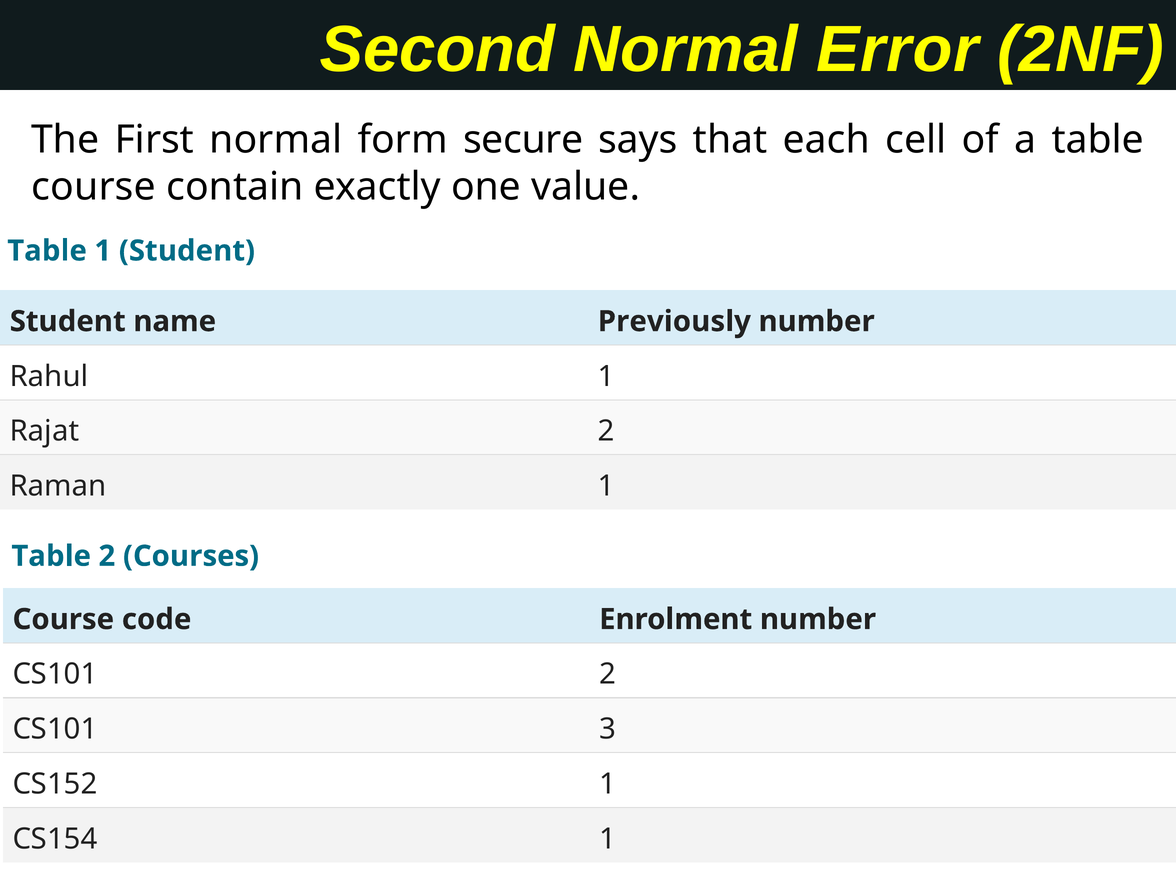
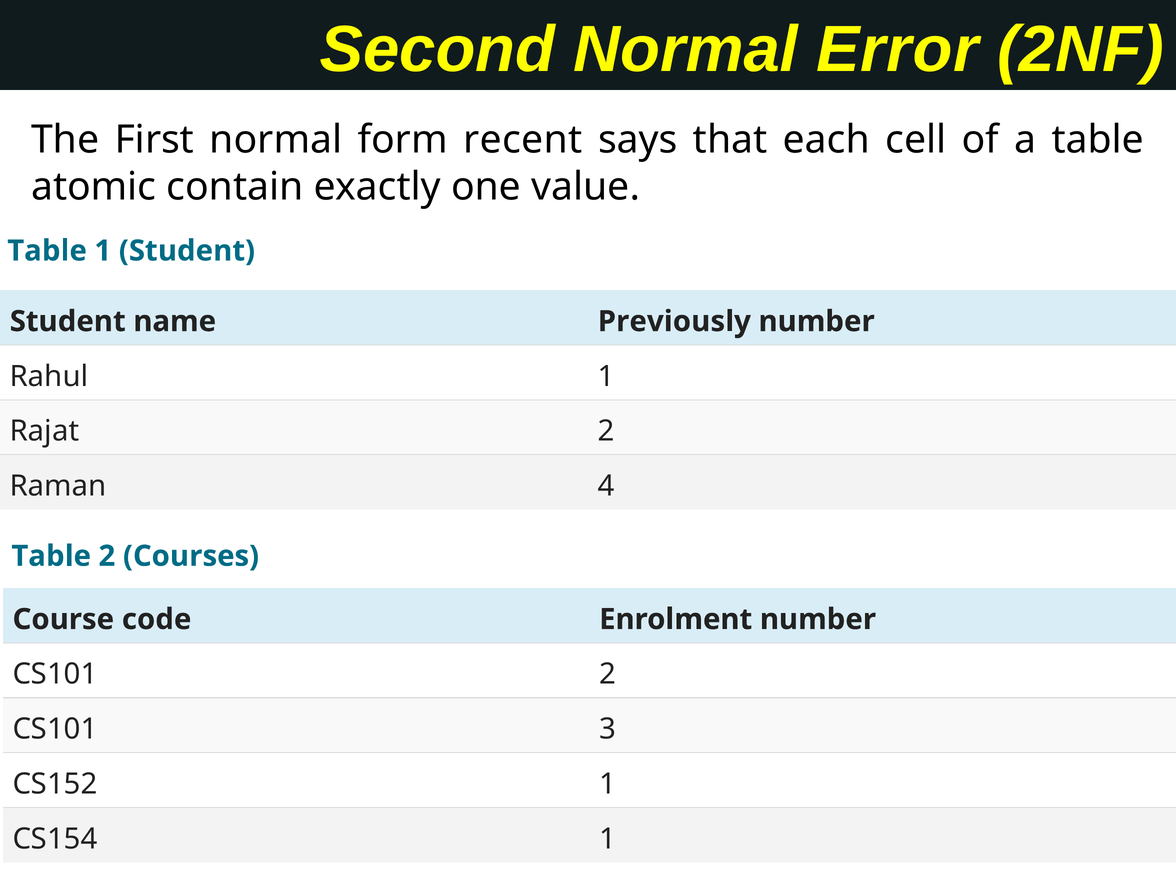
secure: secure -> recent
course at (94, 187): course -> atomic
Raman 1: 1 -> 4
